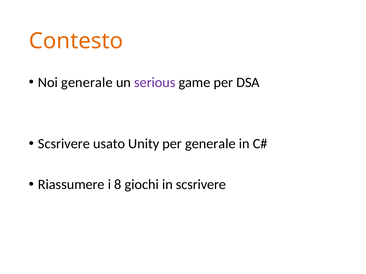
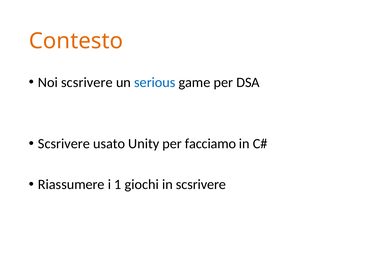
Noi generale: generale -> scsrivere
serious colour: purple -> blue
per generale: generale -> facciamo
8: 8 -> 1
